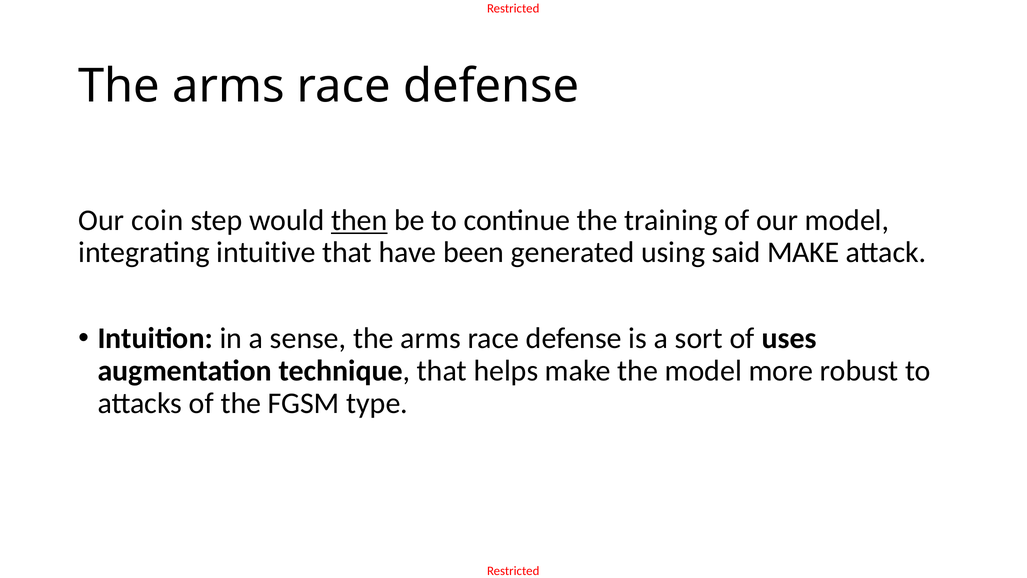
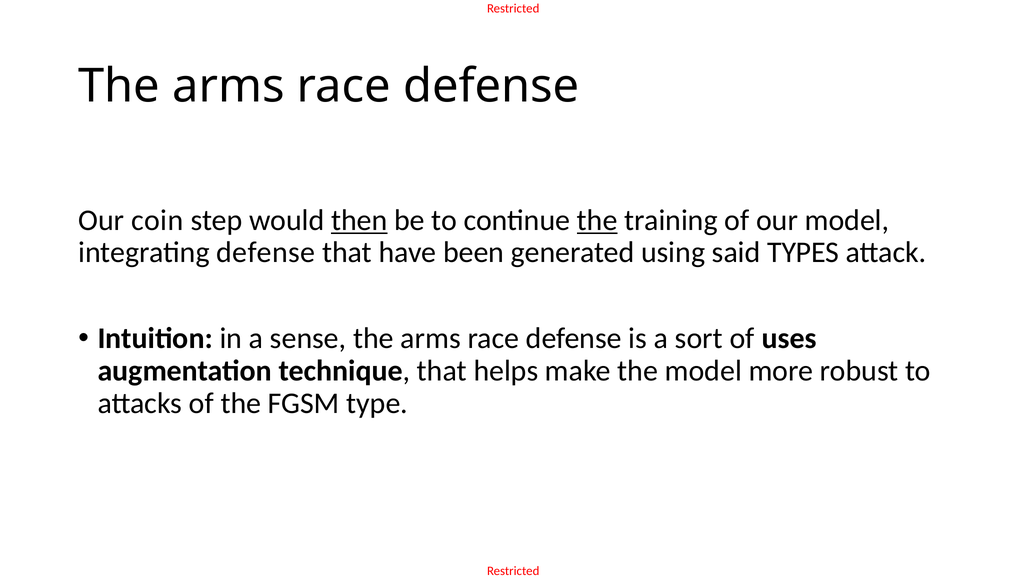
the at (597, 220) underline: none -> present
integrating intuitive: intuitive -> defense
said MAKE: MAKE -> TYPES
